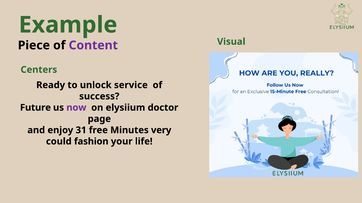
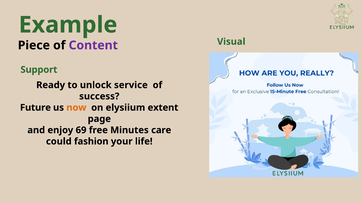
Centers: Centers -> Support
now colour: purple -> orange
doctor: doctor -> extent
31: 31 -> 69
very: very -> care
